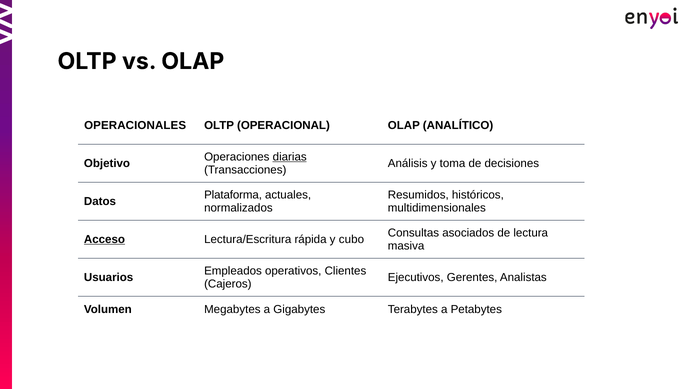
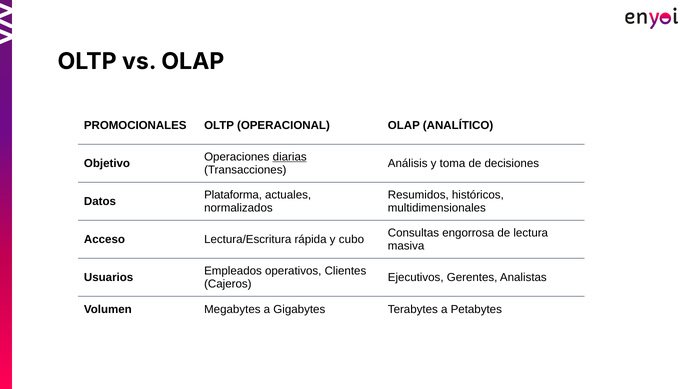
OPERACIONALES: OPERACIONALES -> PROMOCIONALES
asociados: asociados -> engorrosa
Acceso underline: present -> none
